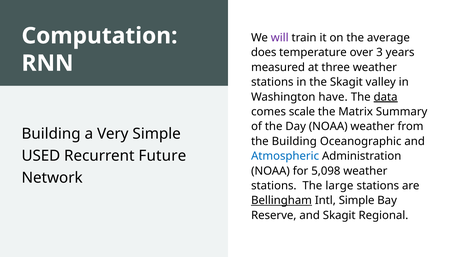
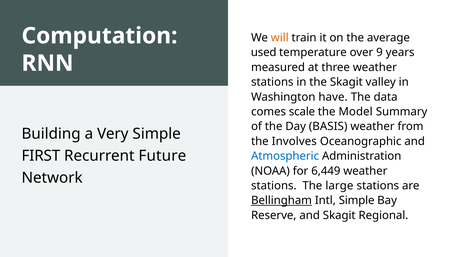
will colour: purple -> orange
does: does -> used
3: 3 -> 9
data underline: present -> none
Matrix: Matrix -> Model
Day NOAA: NOAA -> BASIS
the Building: Building -> Involves
USED: USED -> FIRST
5,098: 5,098 -> 6,449
